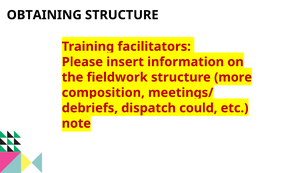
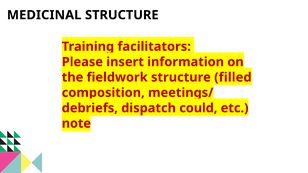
OBTAINING: OBTAINING -> MEDICINAL
more: more -> filled
